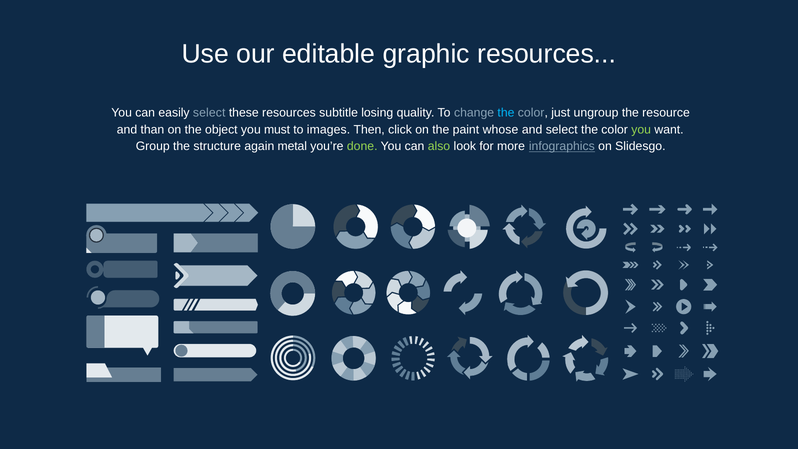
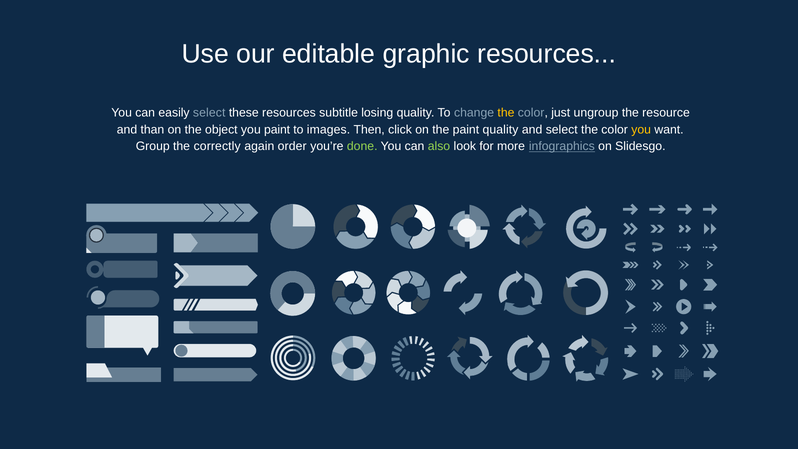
the at (506, 113) colour: light blue -> yellow
you must: must -> paint
paint whose: whose -> quality
you at (641, 130) colour: light green -> yellow
structure: structure -> correctly
metal: metal -> order
